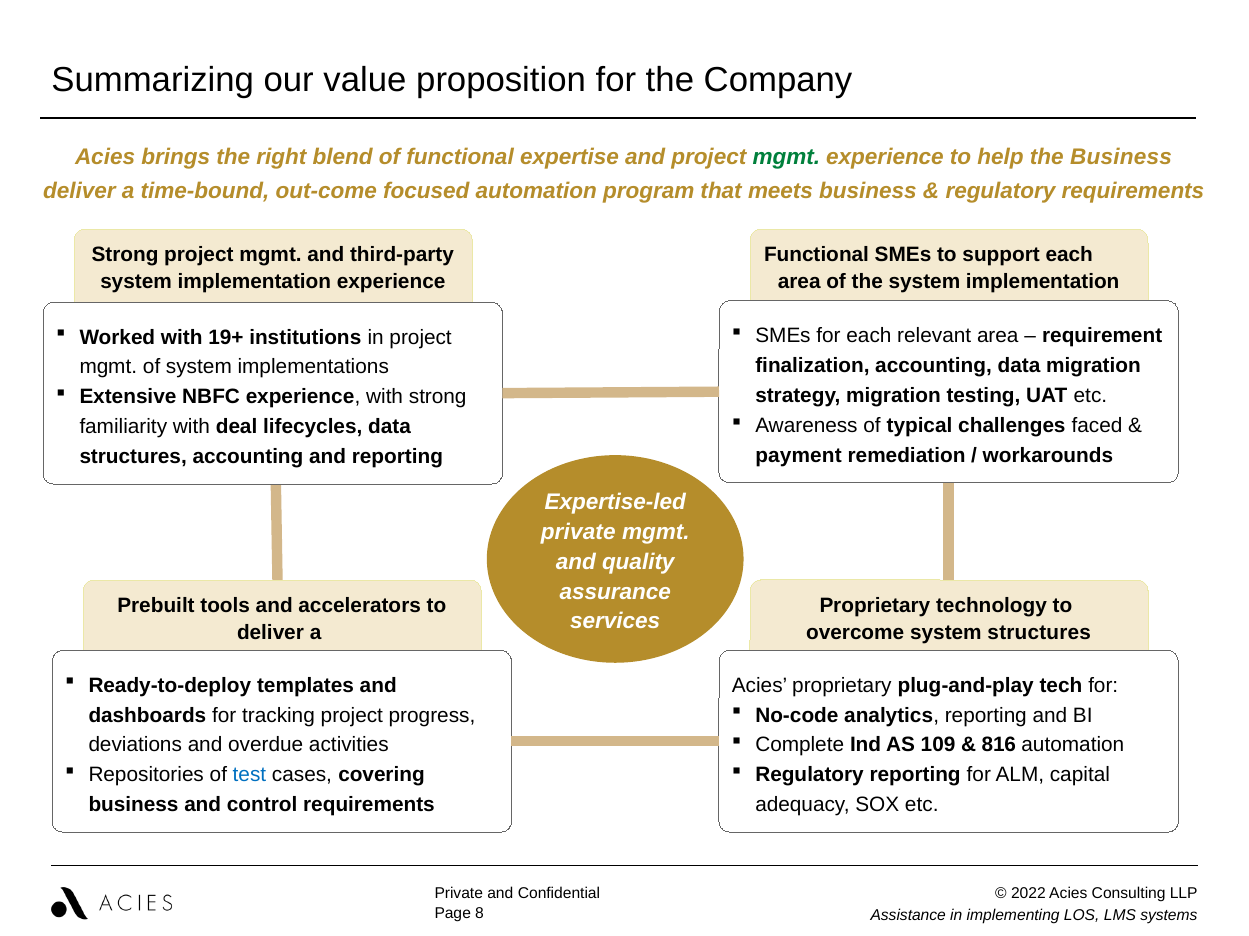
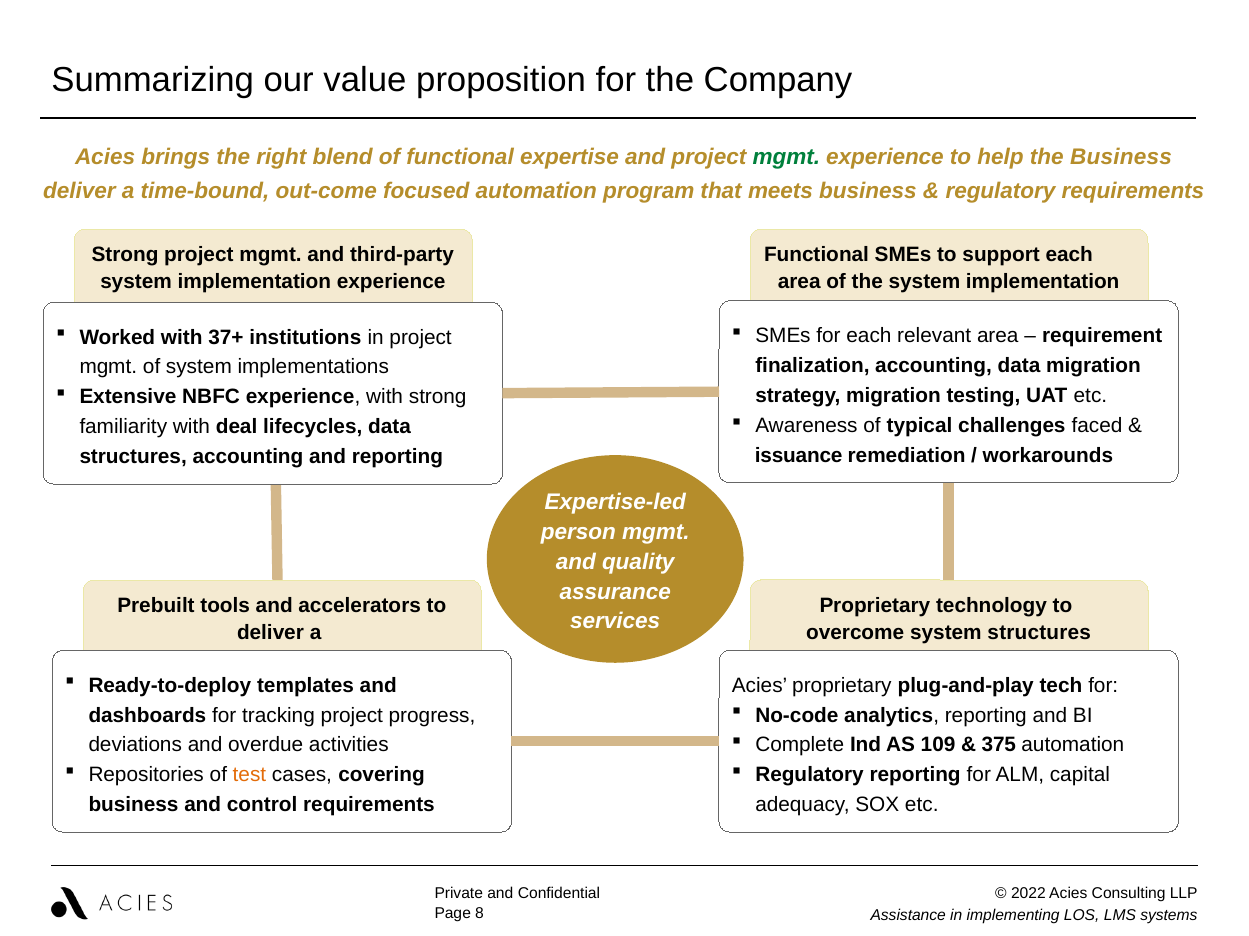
19+: 19+ -> 37+
payment: payment -> issuance
private at (578, 532): private -> person
816: 816 -> 375
test colour: blue -> orange
